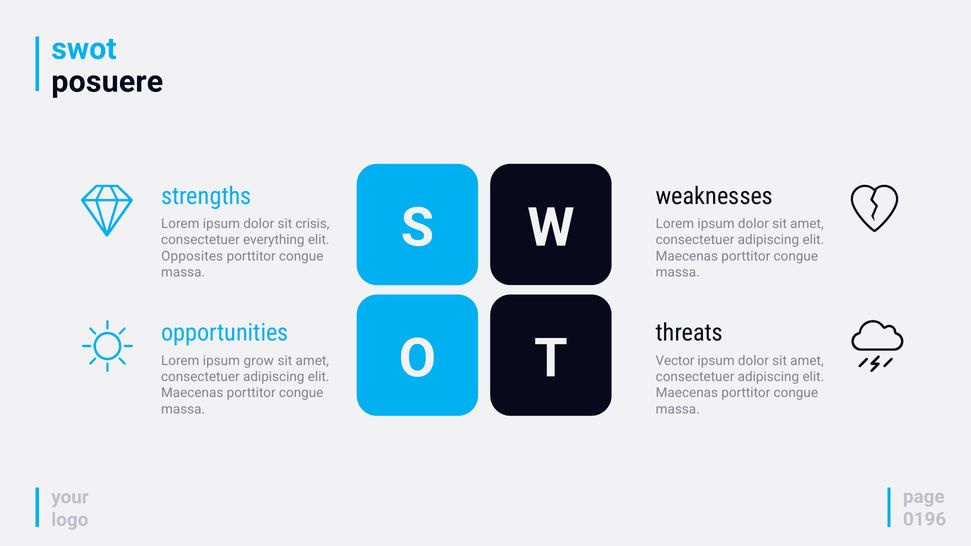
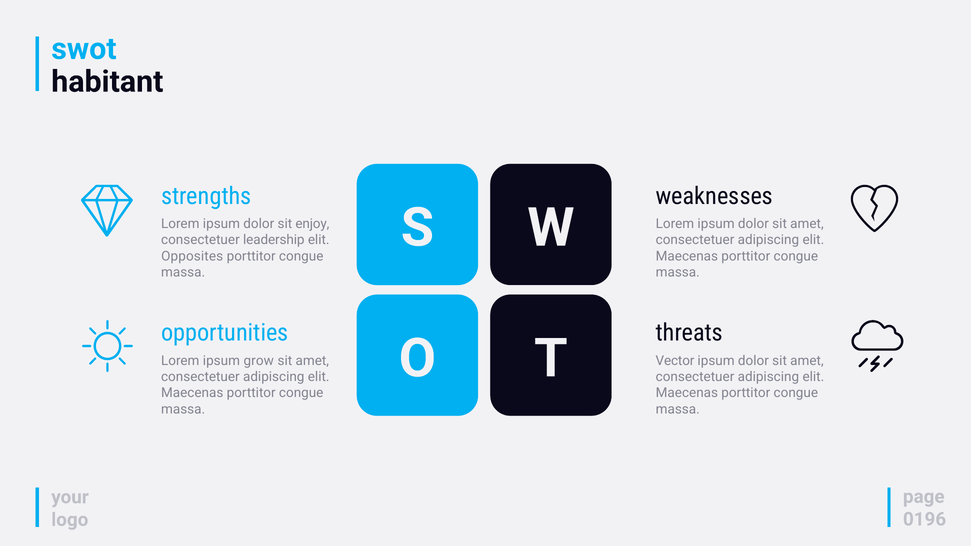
posuere: posuere -> habitant
crisis: crisis -> enjoy
everything: everything -> leadership
